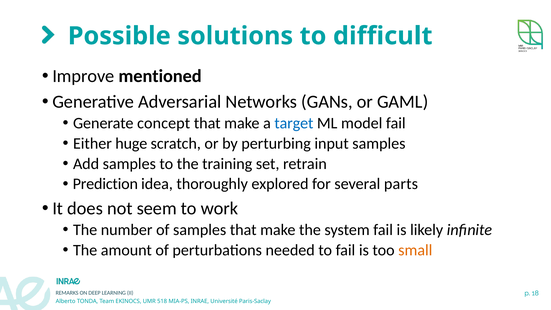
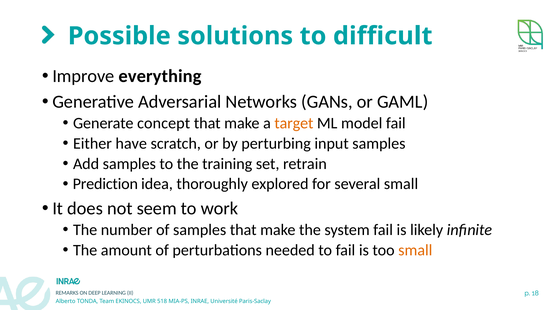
mentioned: mentioned -> everything
target colour: blue -> orange
huge: huge -> have
several parts: parts -> small
